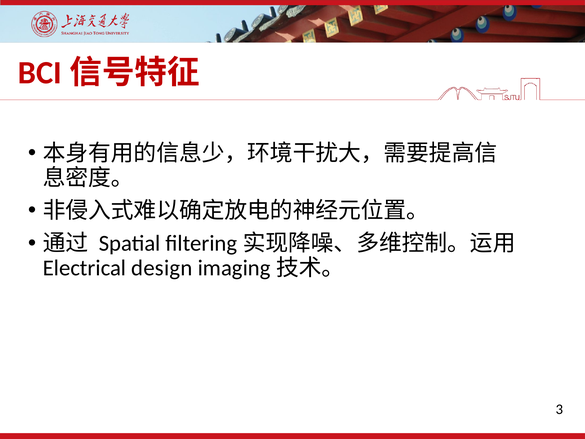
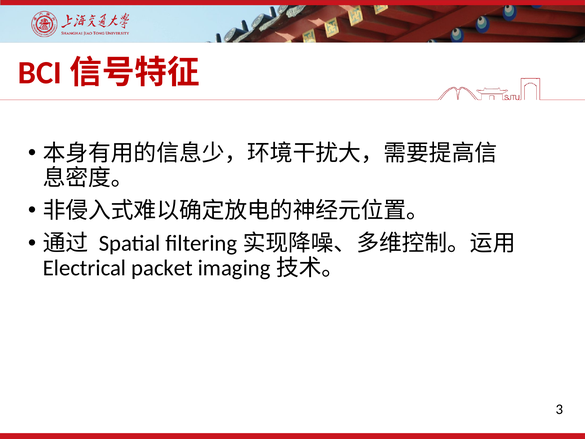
design: design -> packet
